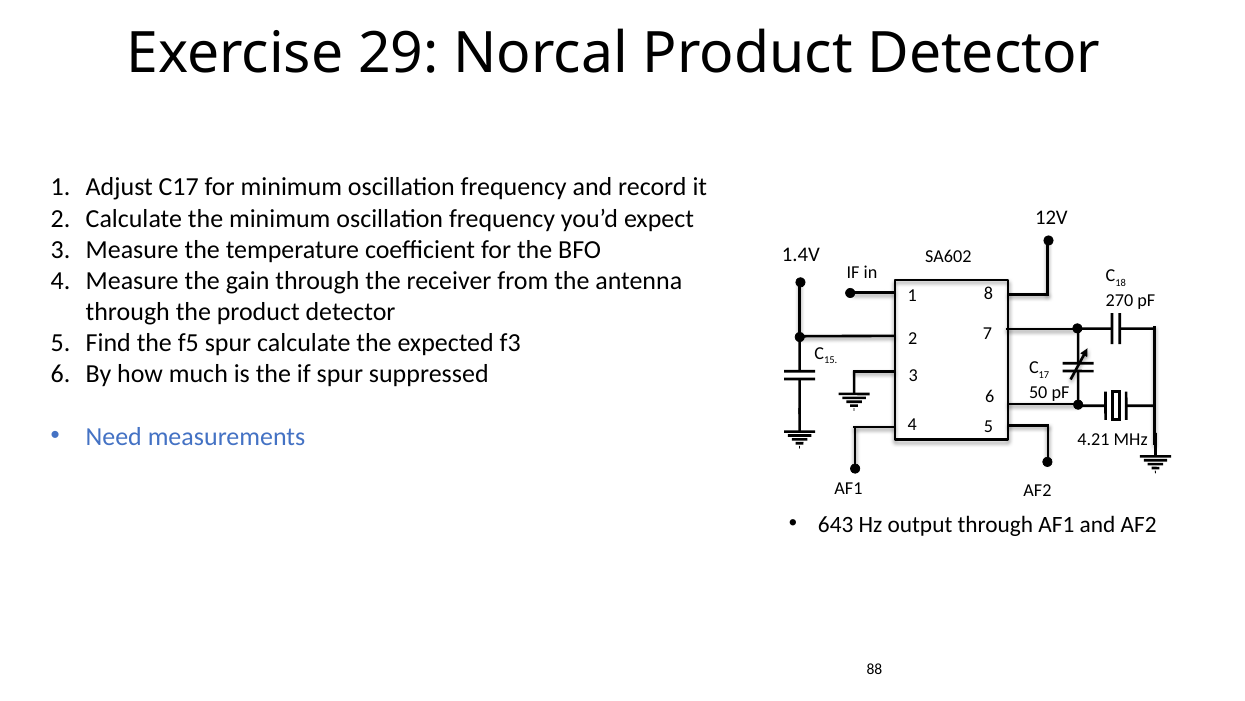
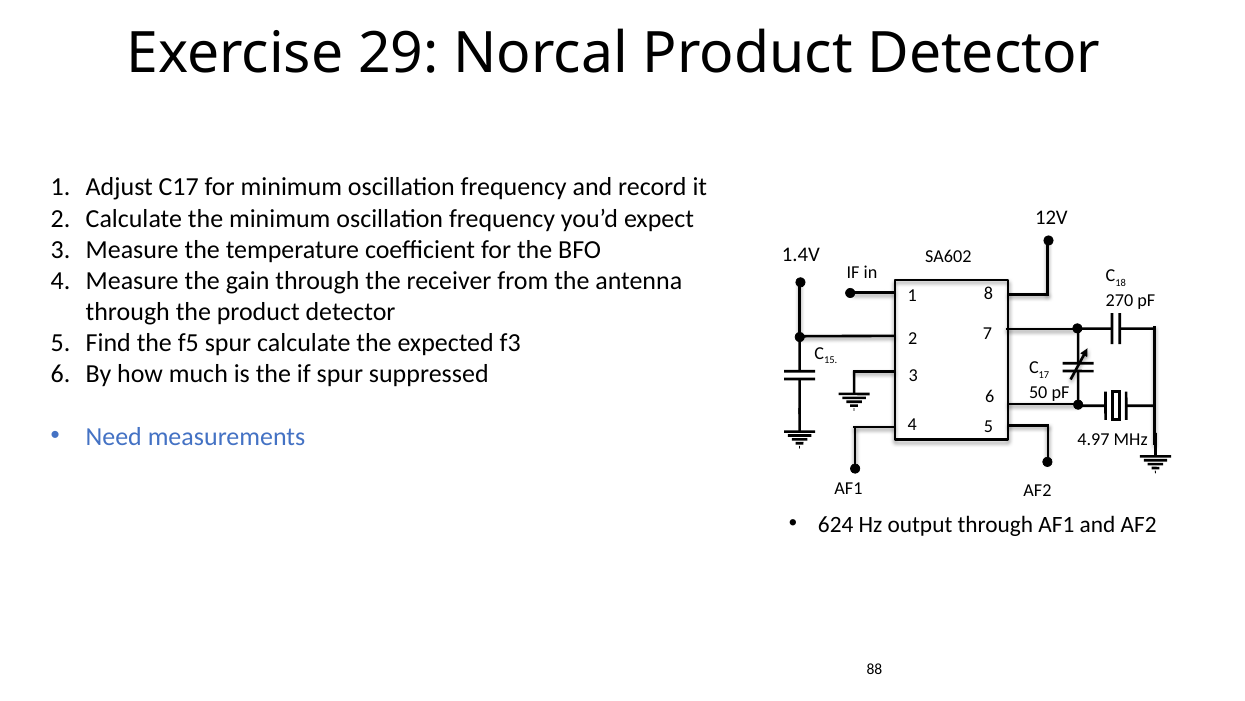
4.21: 4.21 -> 4.97
643: 643 -> 624
